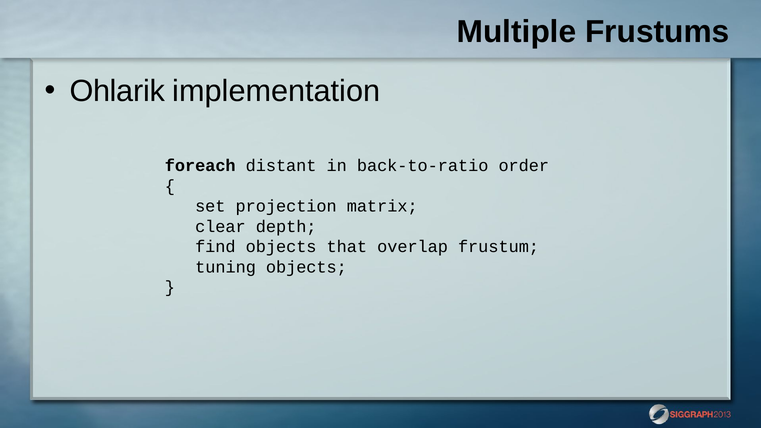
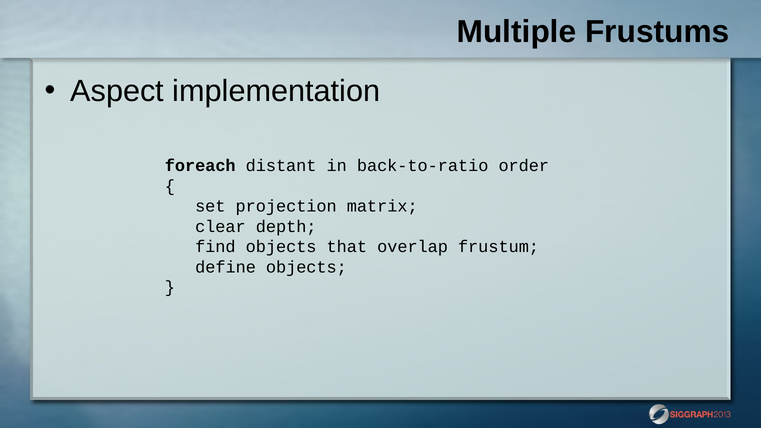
Ohlarik: Ohlarik -> Aspect
tuning: tuning -> define
